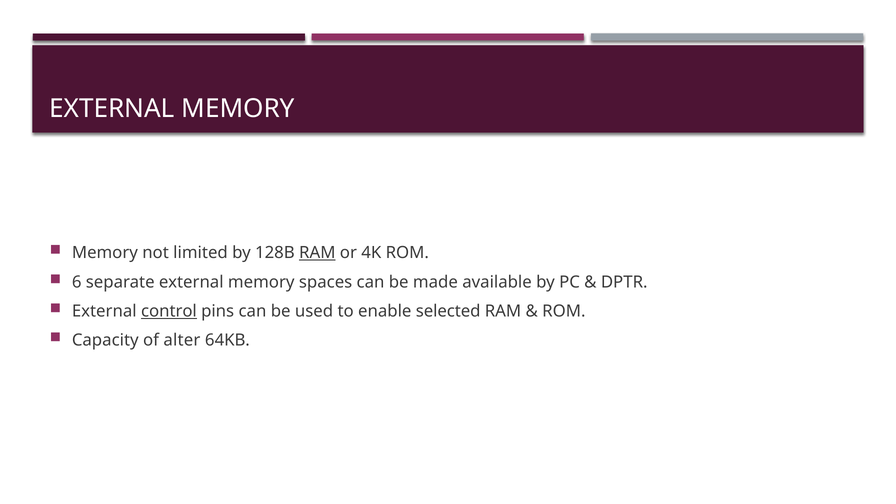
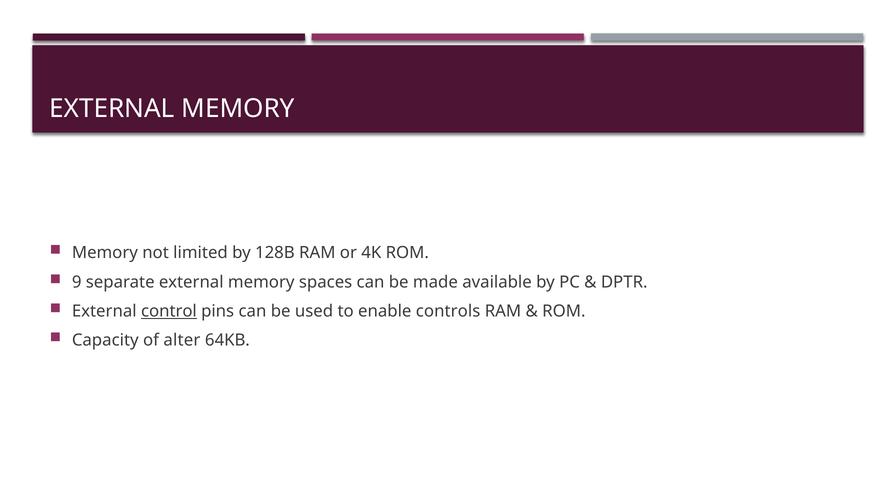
RAM at (317, 253) underline: present -> none
6: 6 -> 9
selected: selected -> controls
